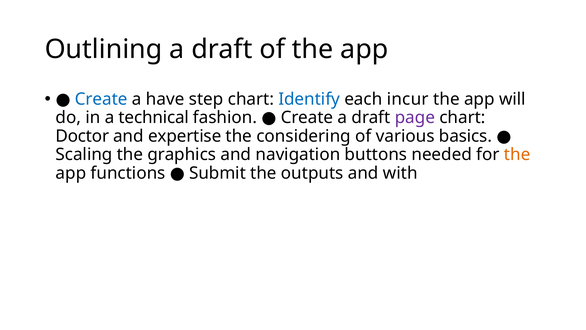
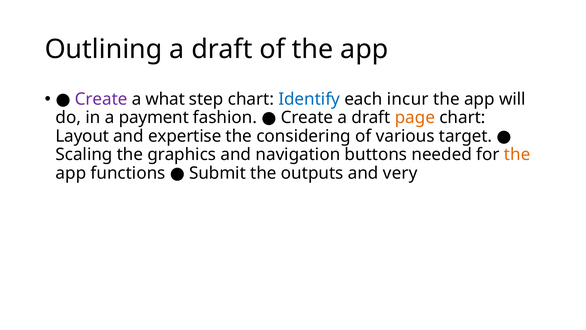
Create at (101, 99) colour: blue -> purple
have: have -> what
technical: technical -> payment
page colour: purple -> orange
Doctor: Doctor -> Layout
basics: basics -> target
with: with -> very
